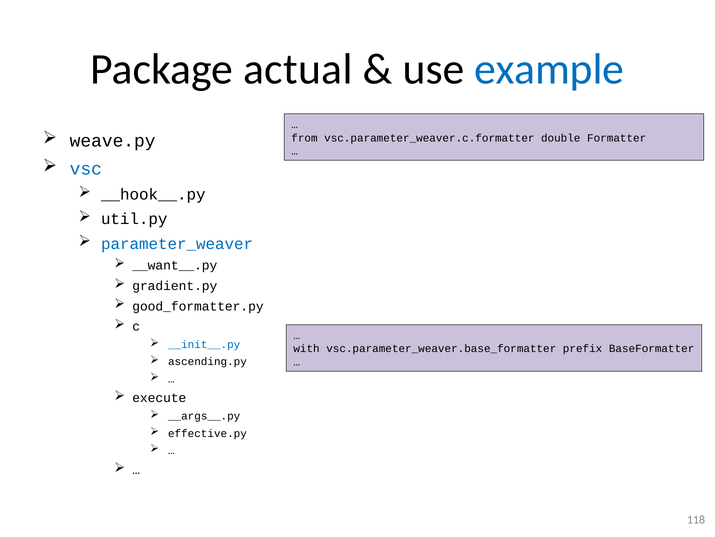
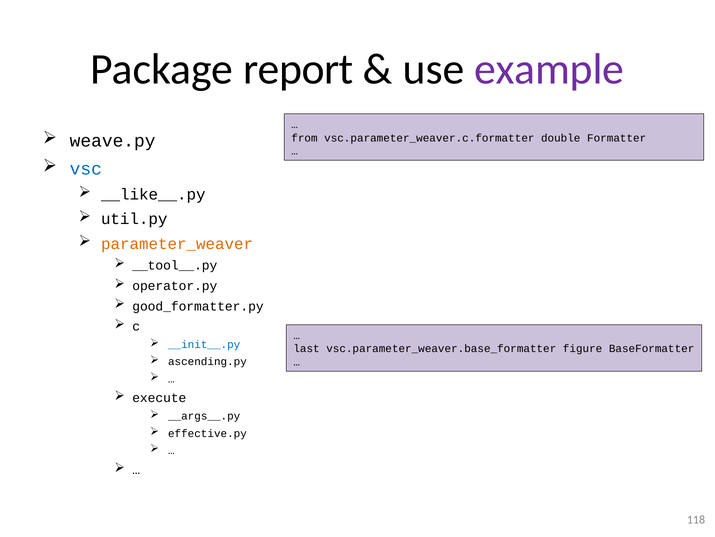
actual: actual -> report
example colour: blue -> purple
__hook__.py: __hook__.py -> __like__.py
parameter_weaver colour: blue -> orange
__want__.py: __want__.py -> __tool__.py
gradient.py: gradient.py -> operator.py
with: with -> last
prefix: prefix -> figure
